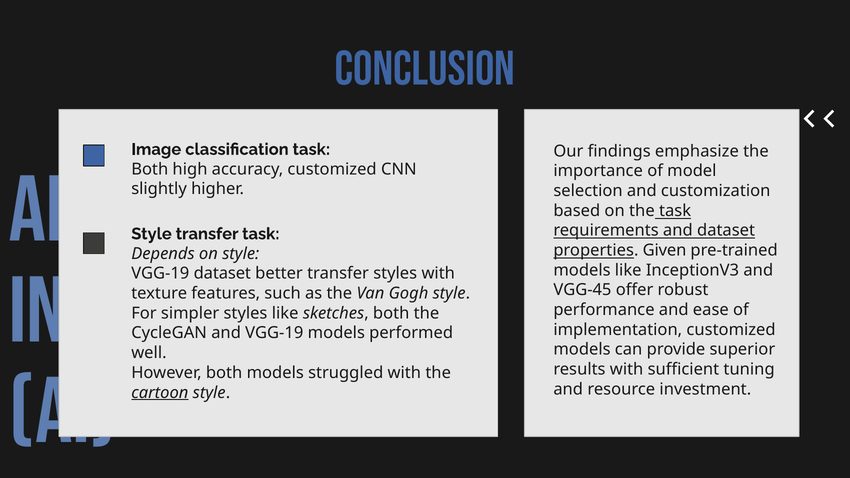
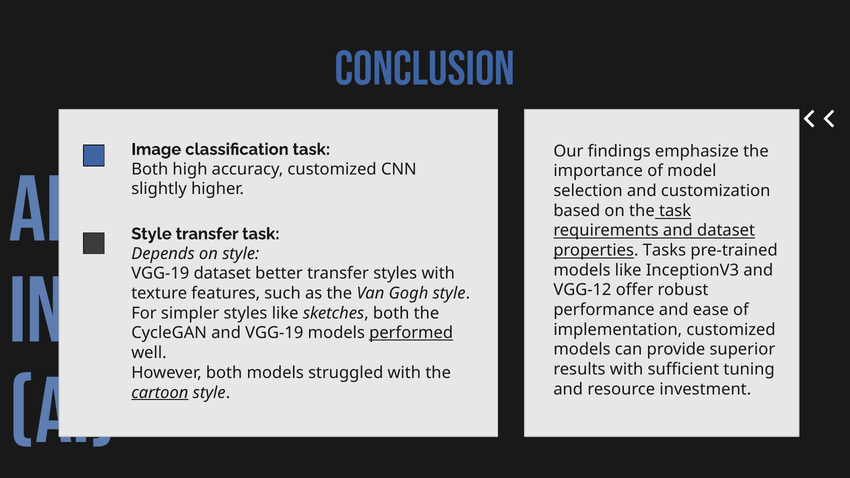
Given: Given -> Tasks
VGG-45: VGG-45 -> VGG-12
performed underline: none -> present
